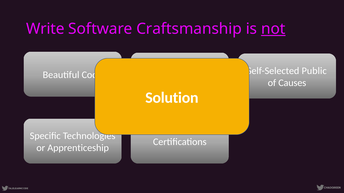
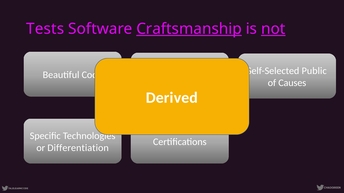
Write: Write -> Tests
Craftsmanship underline: none -> present
Solution: Solution -> Derived
Apprenticeship: Apprenticeship -> Differentiation
